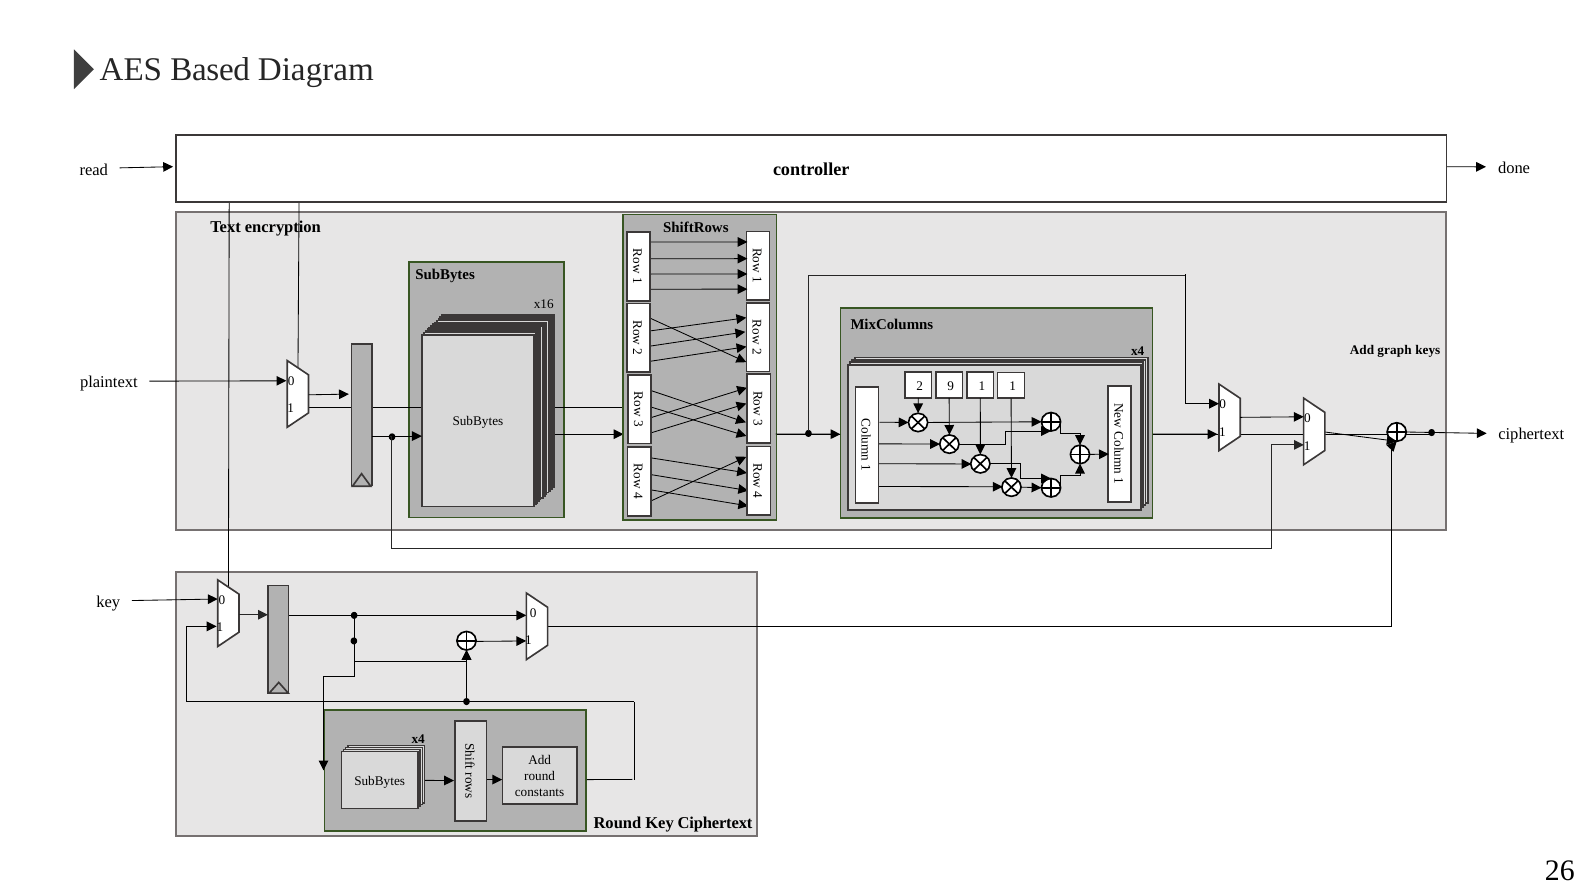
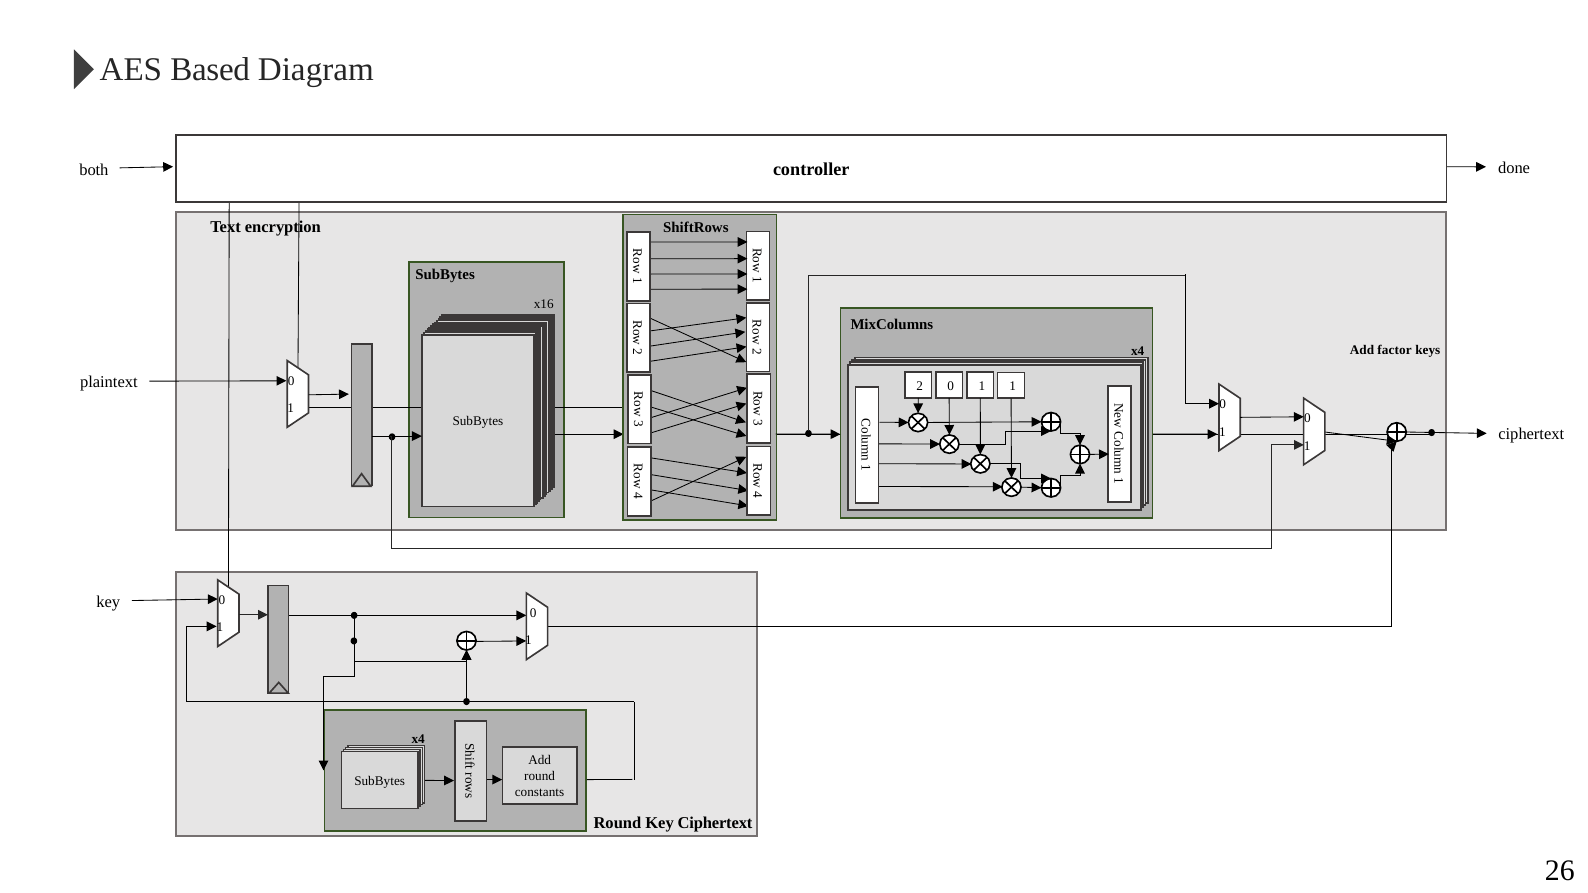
read: read -> both
graph: graph -> factor
2 9: 9 -> 0
